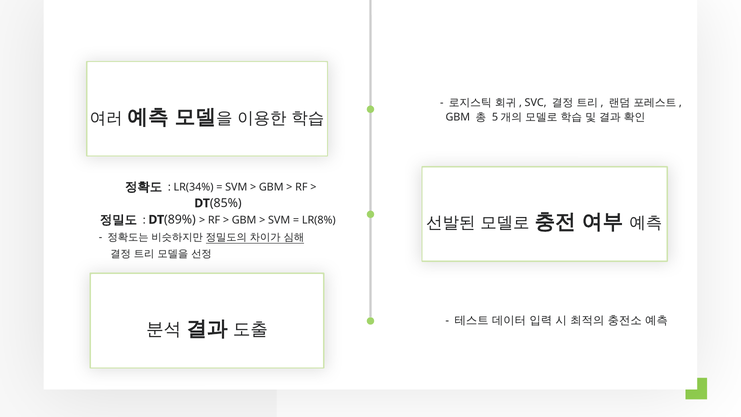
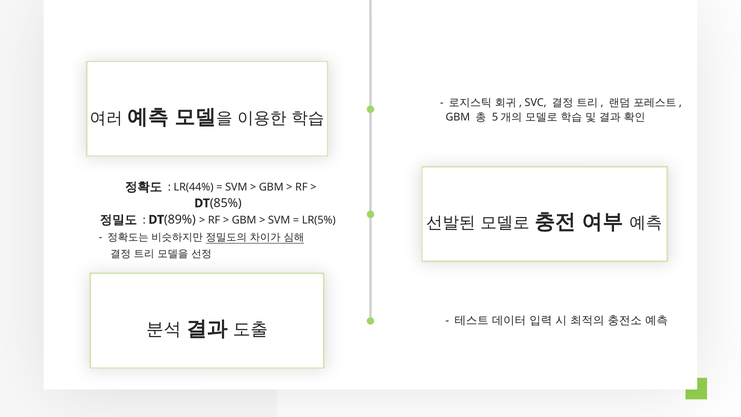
LR(34%: LR(34% -> LR(44%
LR(8%: LR(8% -> LR(5%
